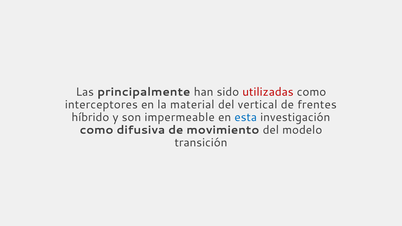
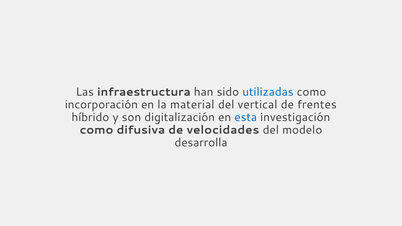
principalmente: principalmente -> infraestructura
utilizadas colour: red -> blue
interceptores: interceptores -> incorporación
impermeable: impermeable -> digitalización
movimiento: movimiento -> velocidades
transición: transición -> desarrolla
